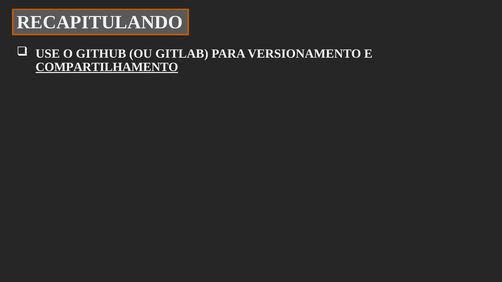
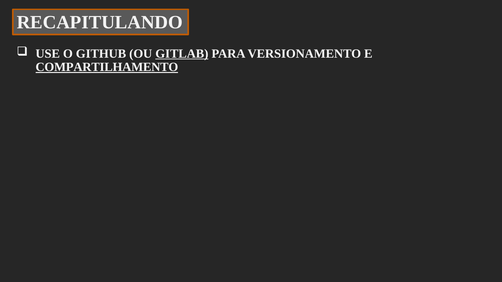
GITLAB underline: none -> present
